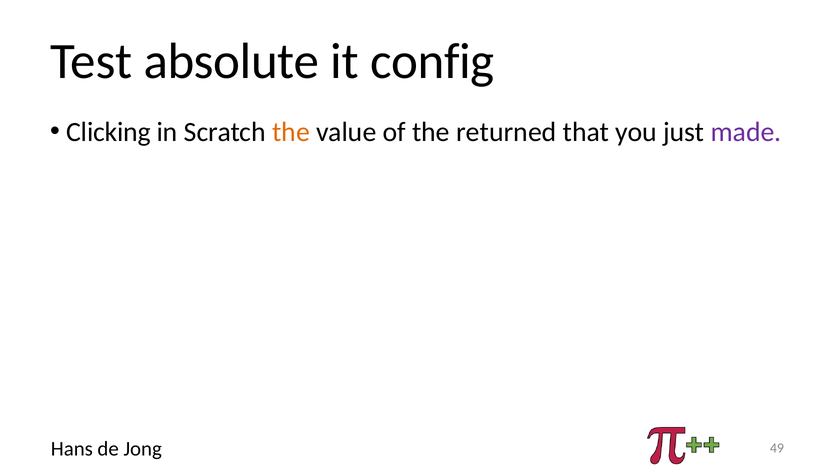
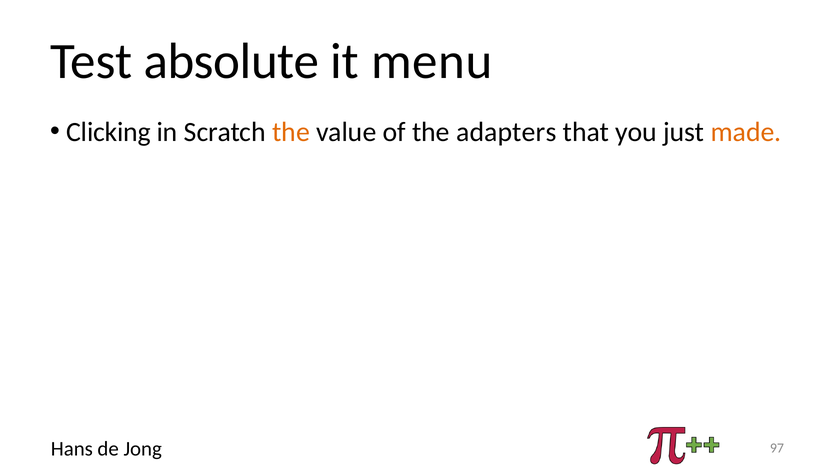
config: config -> menu
returned: returned -> adapters
made colour: purple -> orange
49: 49 -> 97
